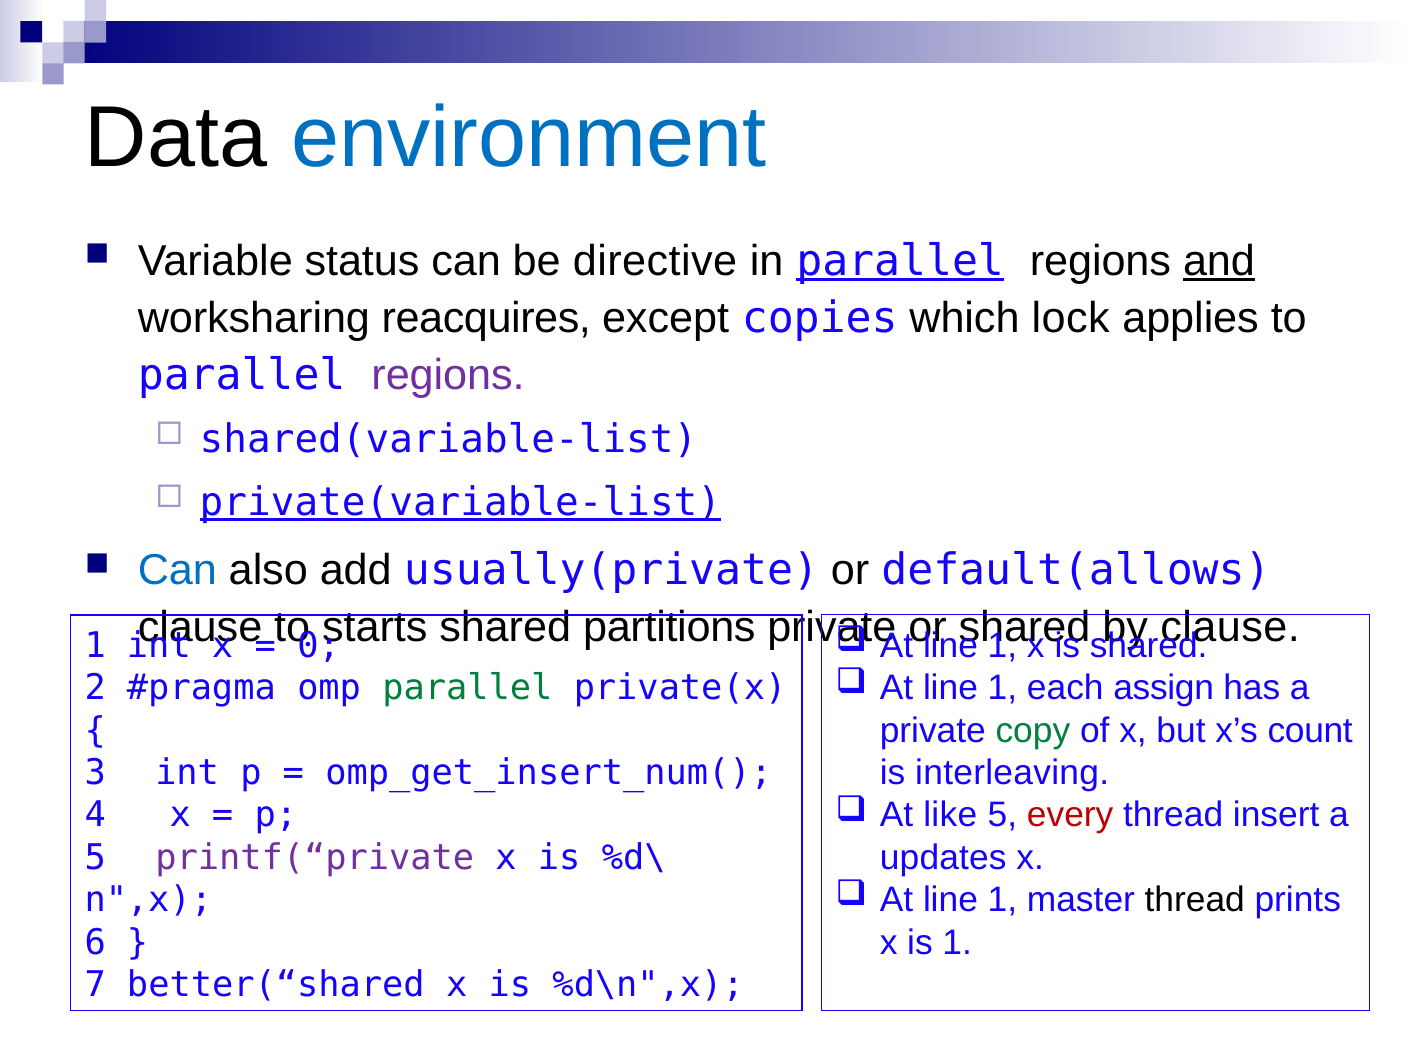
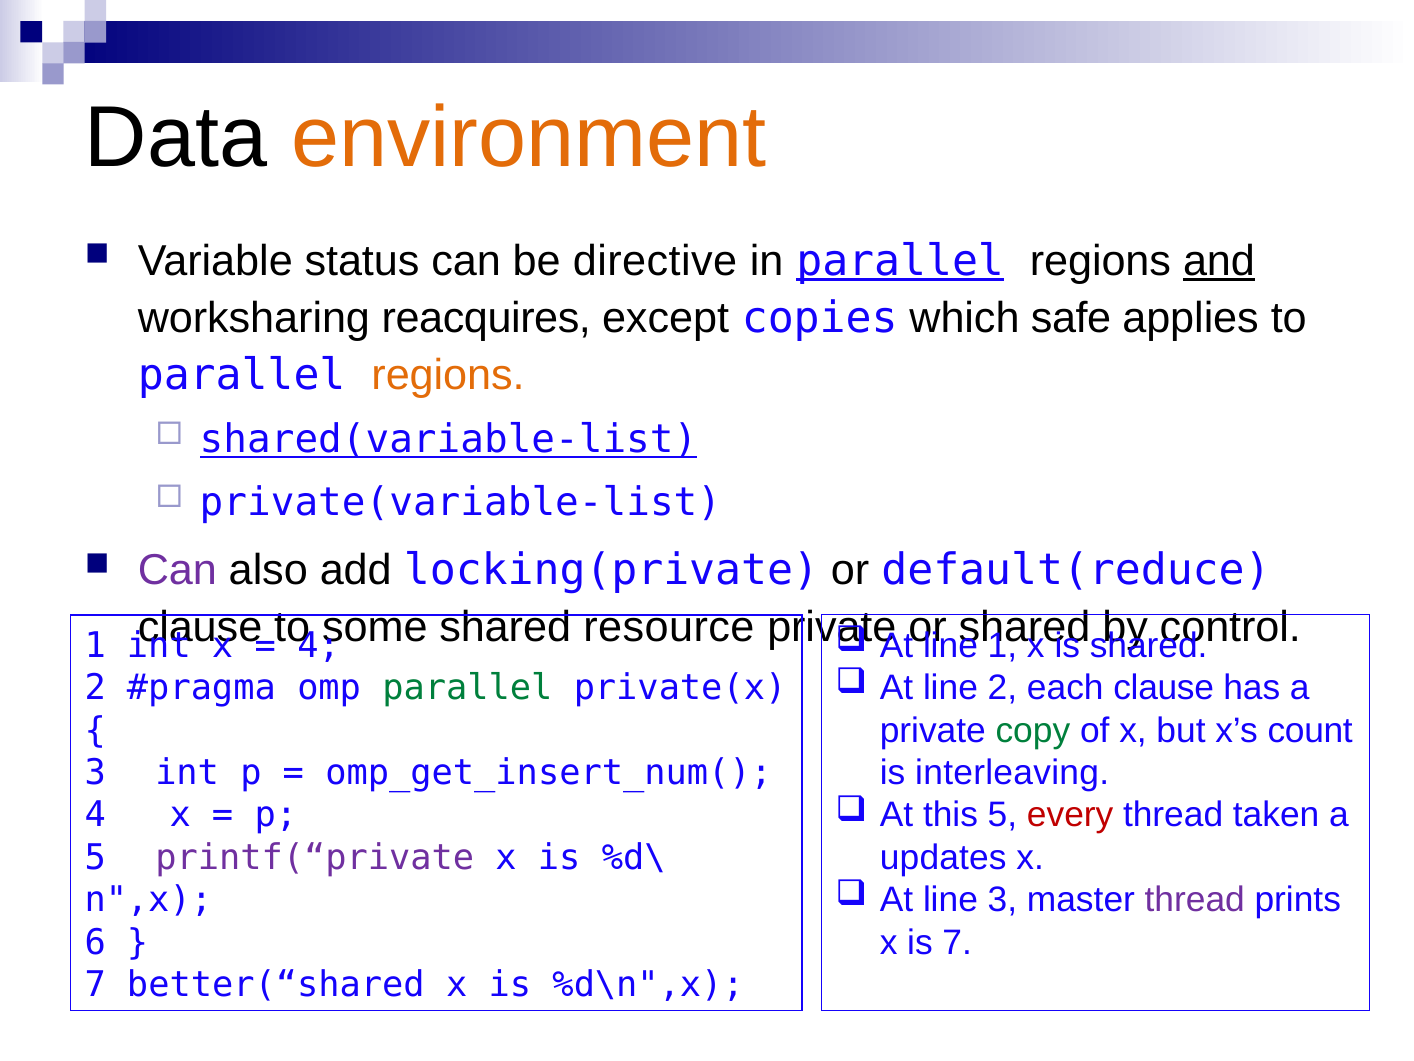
environment colour: blue -> orange
lock: lock -> safe
regions at (448, 375) colour: purple -> orange
shared(variable-list underline: none -> present
private(variable-list underline: present -> none
Can at (177, 570) colour: blue -> purple
usually(private: usually(private -> locking(private
default(allows: default(allows -> default(reduce
starts: starts -> some
partitions: partitions -> resource
clause at (1230, 627): clause -> control
0 at (319, 645): 0 -> 4
1 at (1002, 688): 1 -> 2
each assign: assign -> clause
like: like -> this
insert: insert -> taken
1 at (1002, 900): 1 -> 3
thread at (1195, 900) colour: black -> purple
is 1: 1 -> 7
